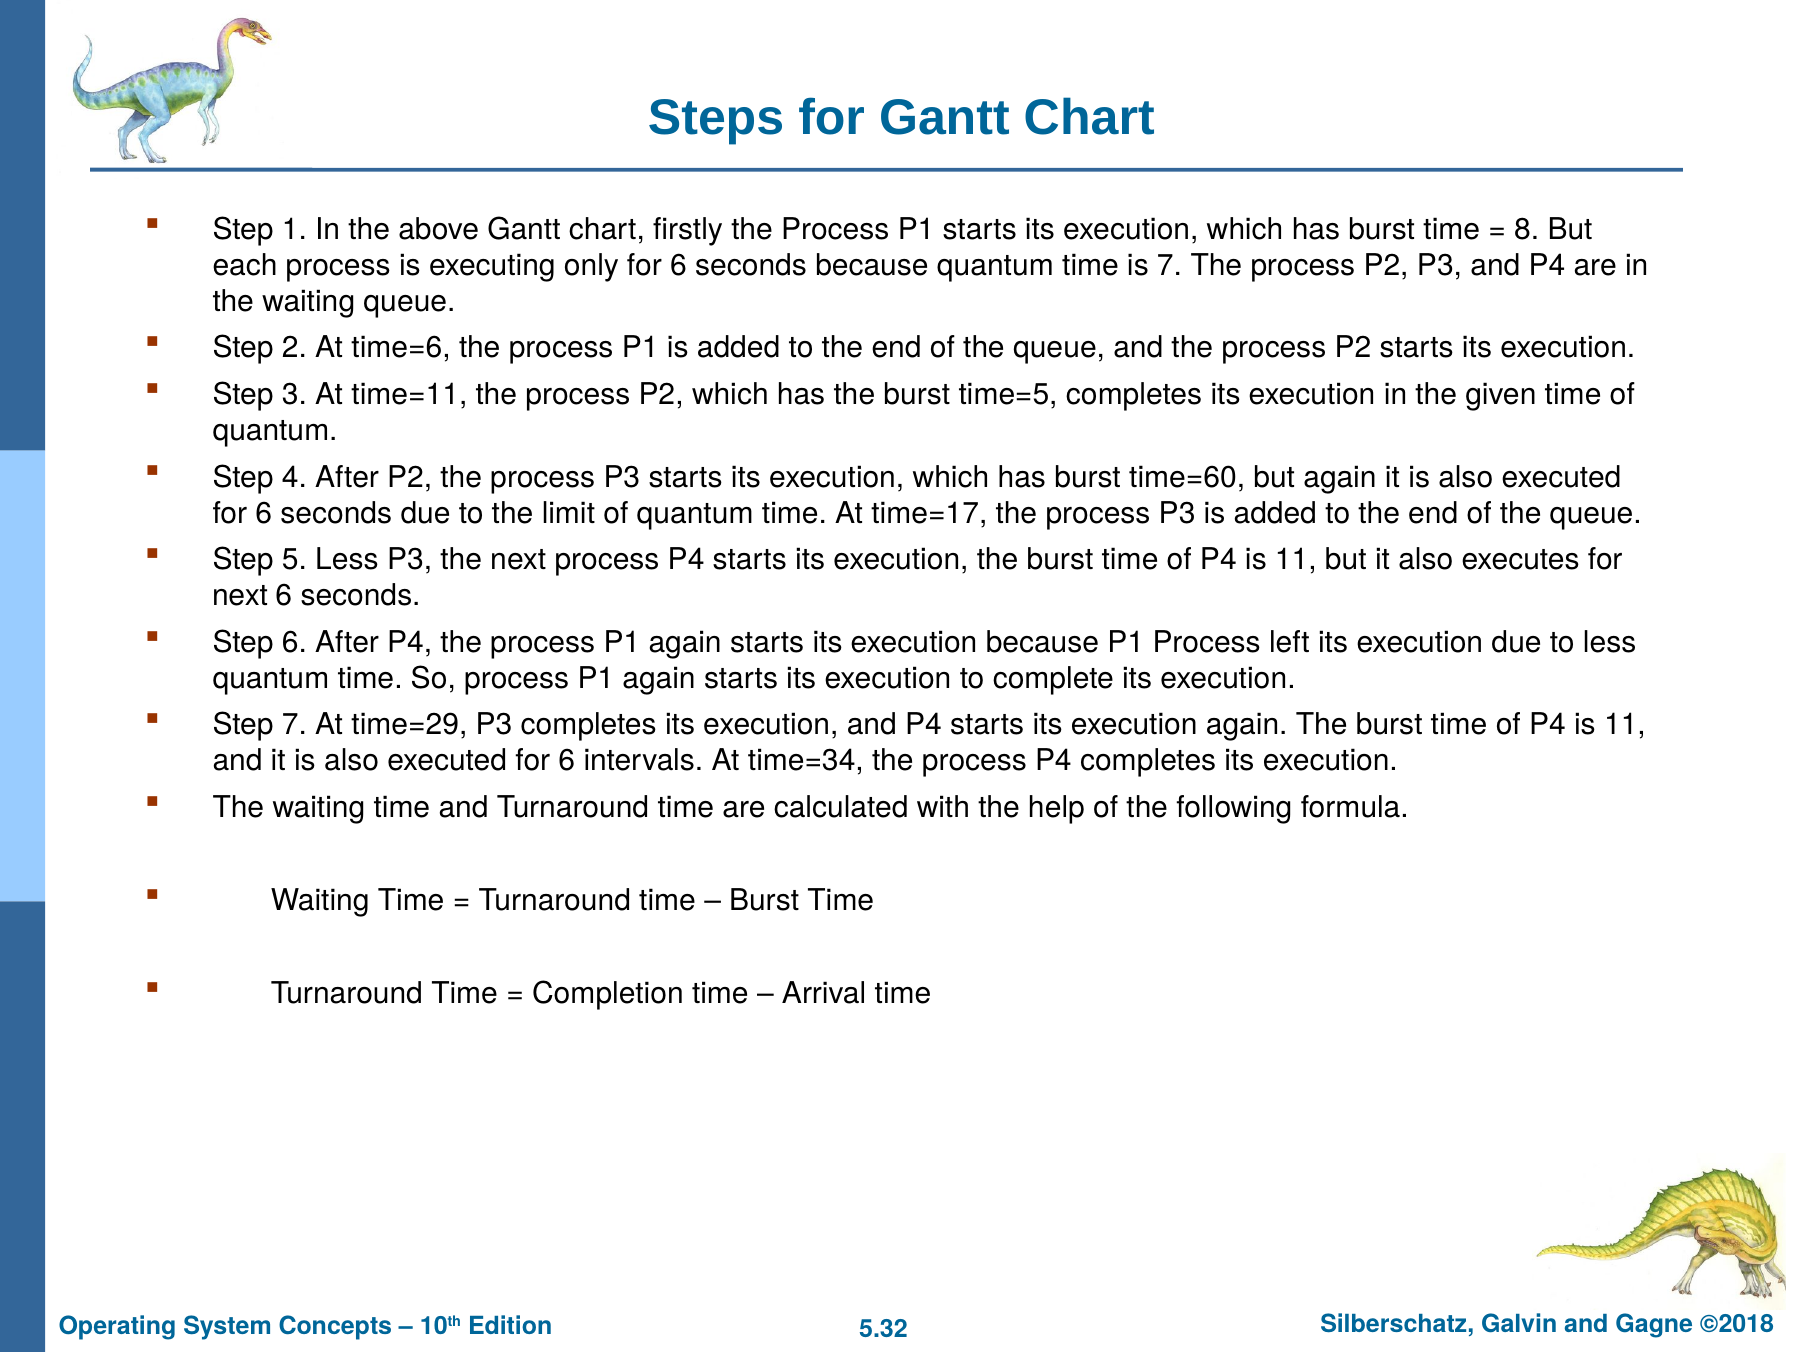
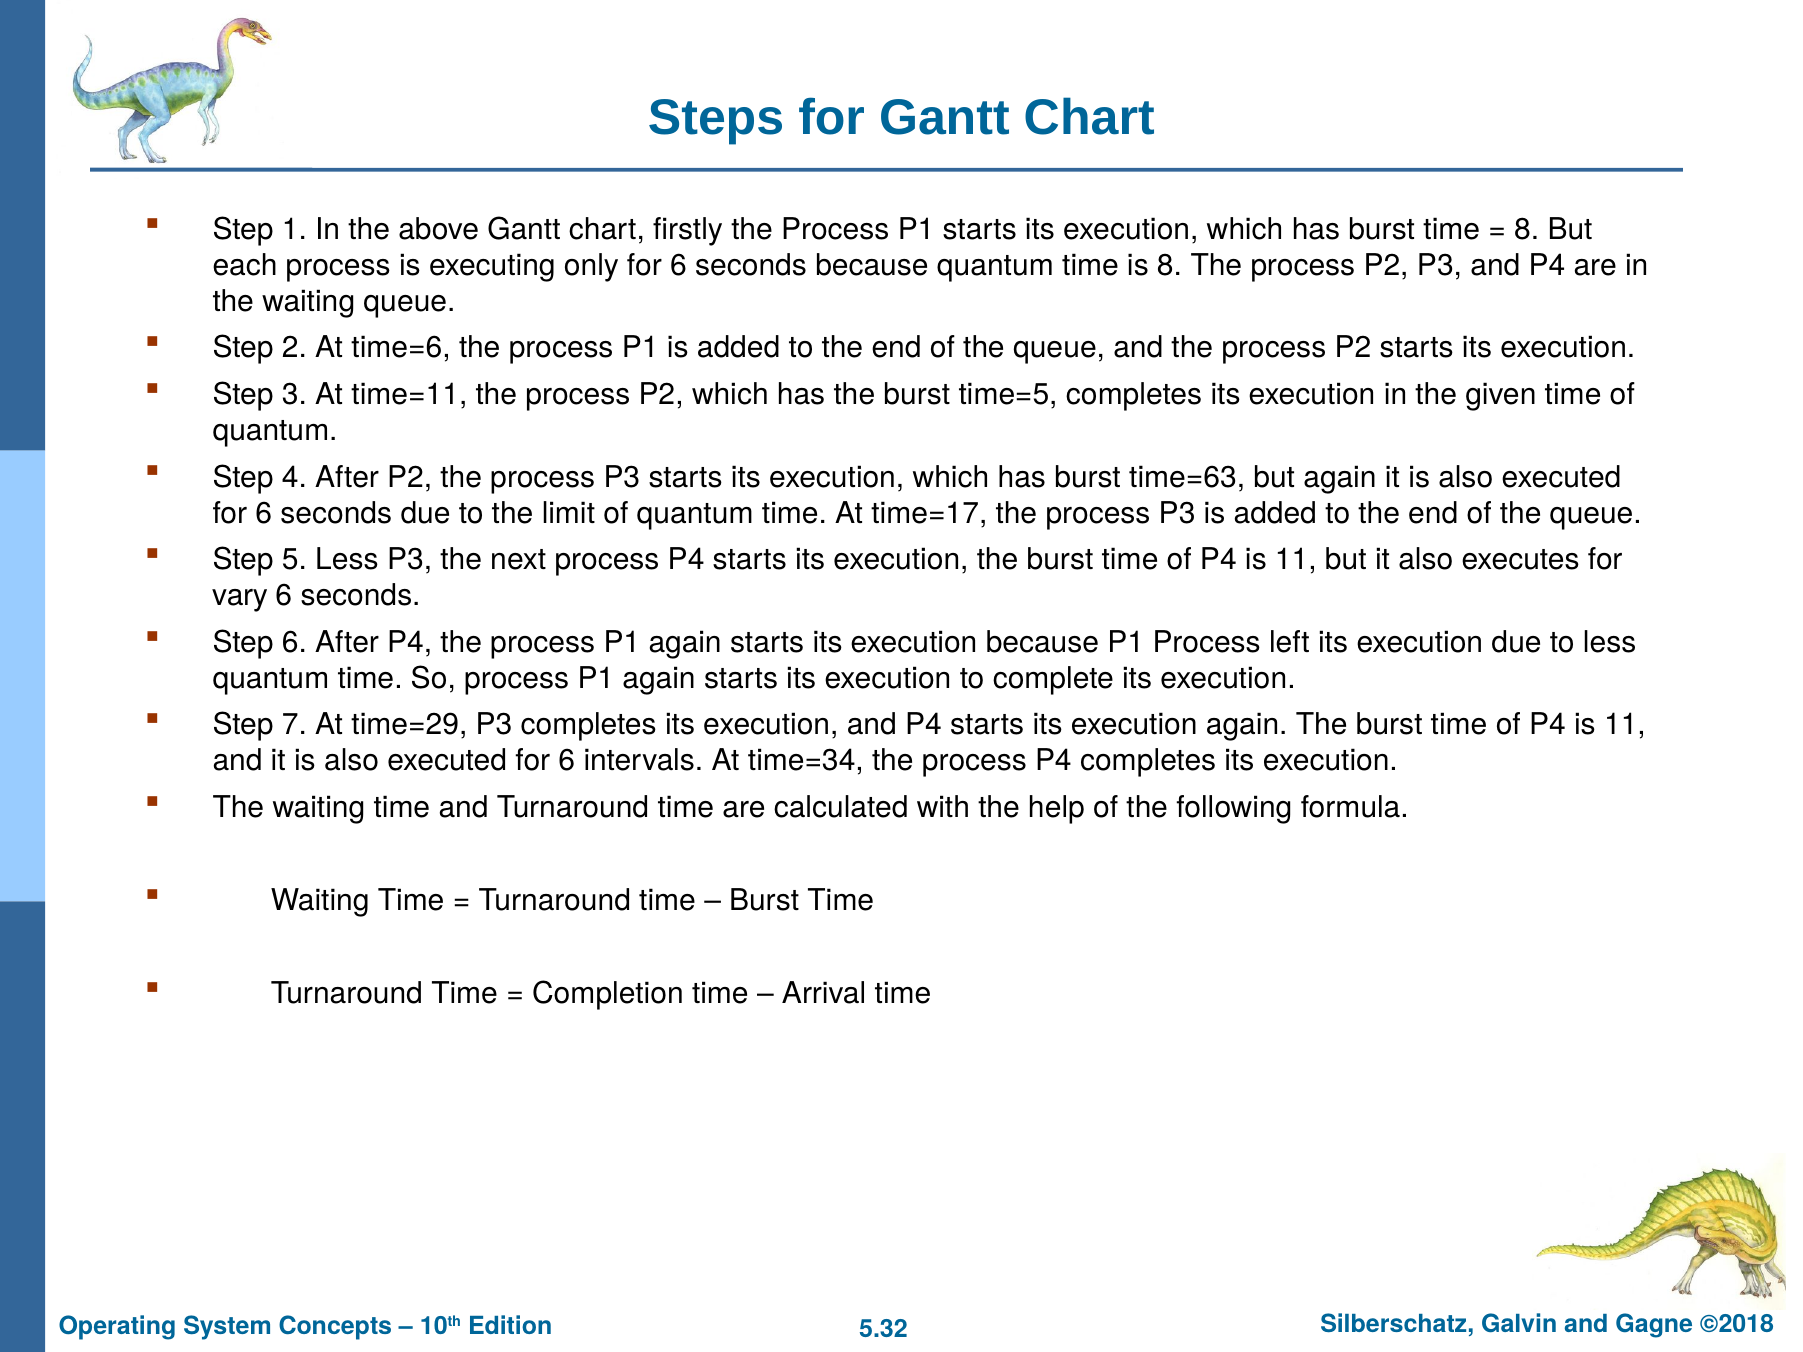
is 7: 7 -> 8
time=60: time=60 -> time=63
next at (240, 596): next -> vary
